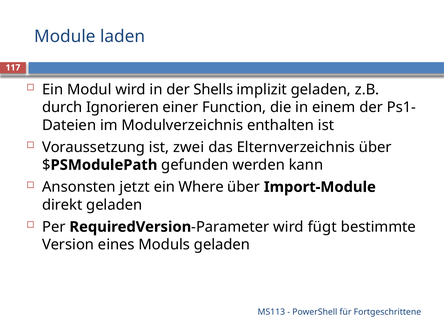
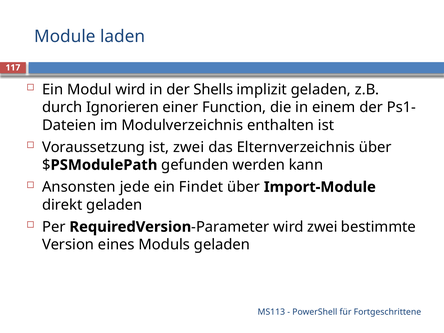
jetzt: jetzt -> jede
Where: Where -> Findet
wird fügt: fügt -> zwei
